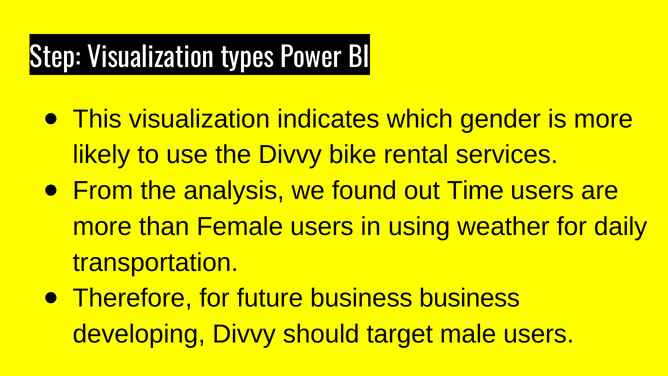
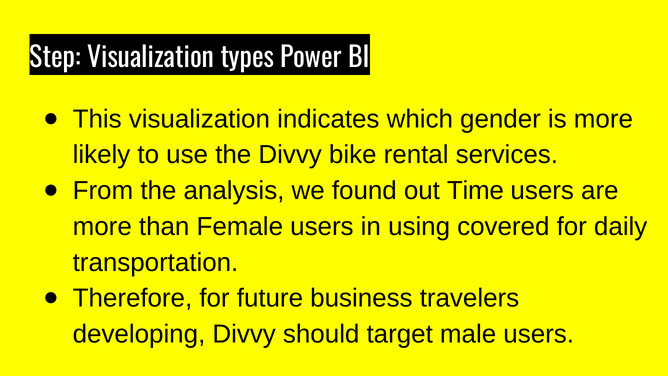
weather: weather -> covered
business business: business -> travelers
